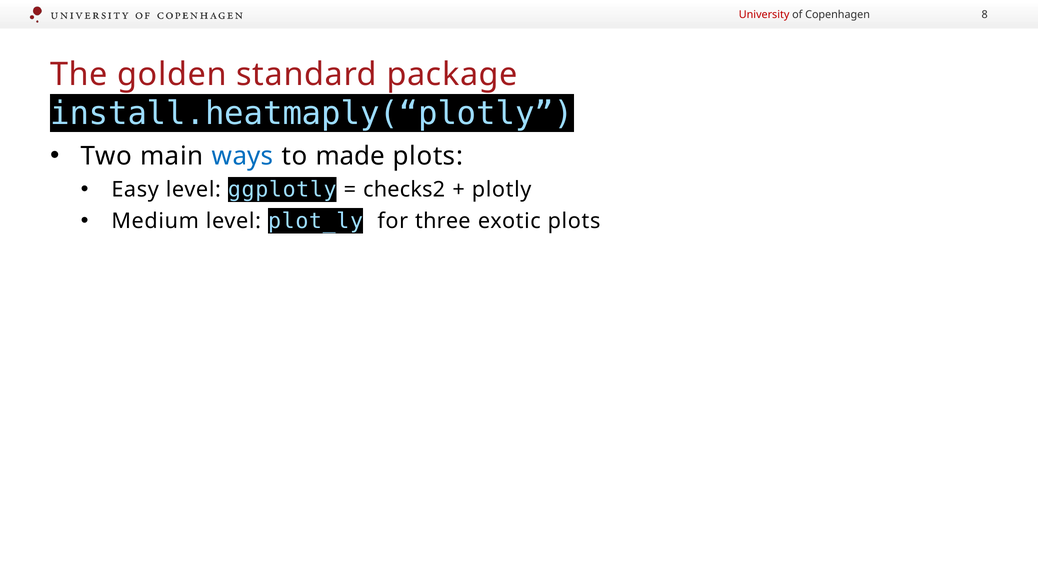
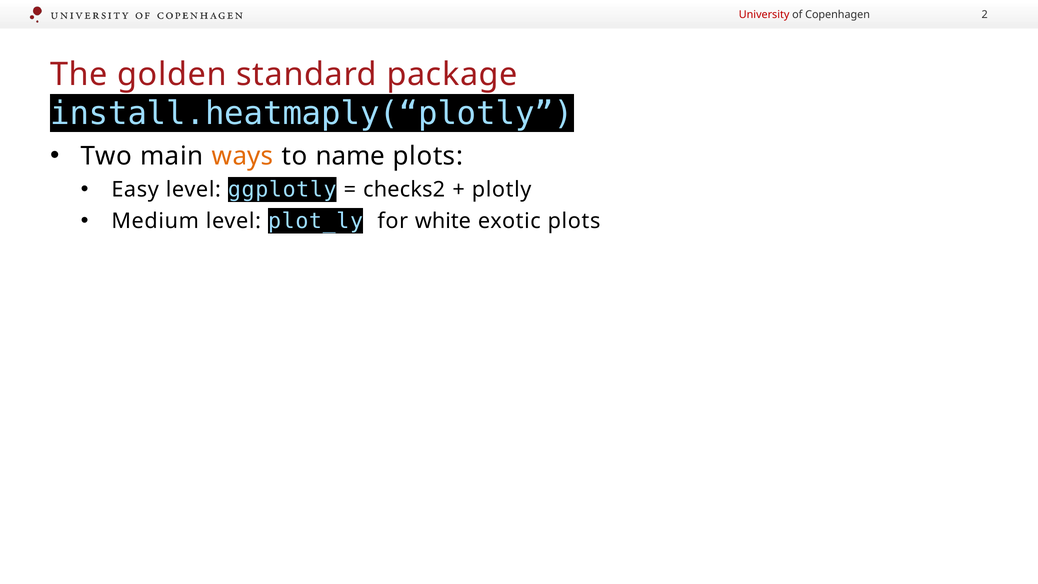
8: 8 -> 2
ways colour: blue -> orange
made: made -> name
three: three -> white
